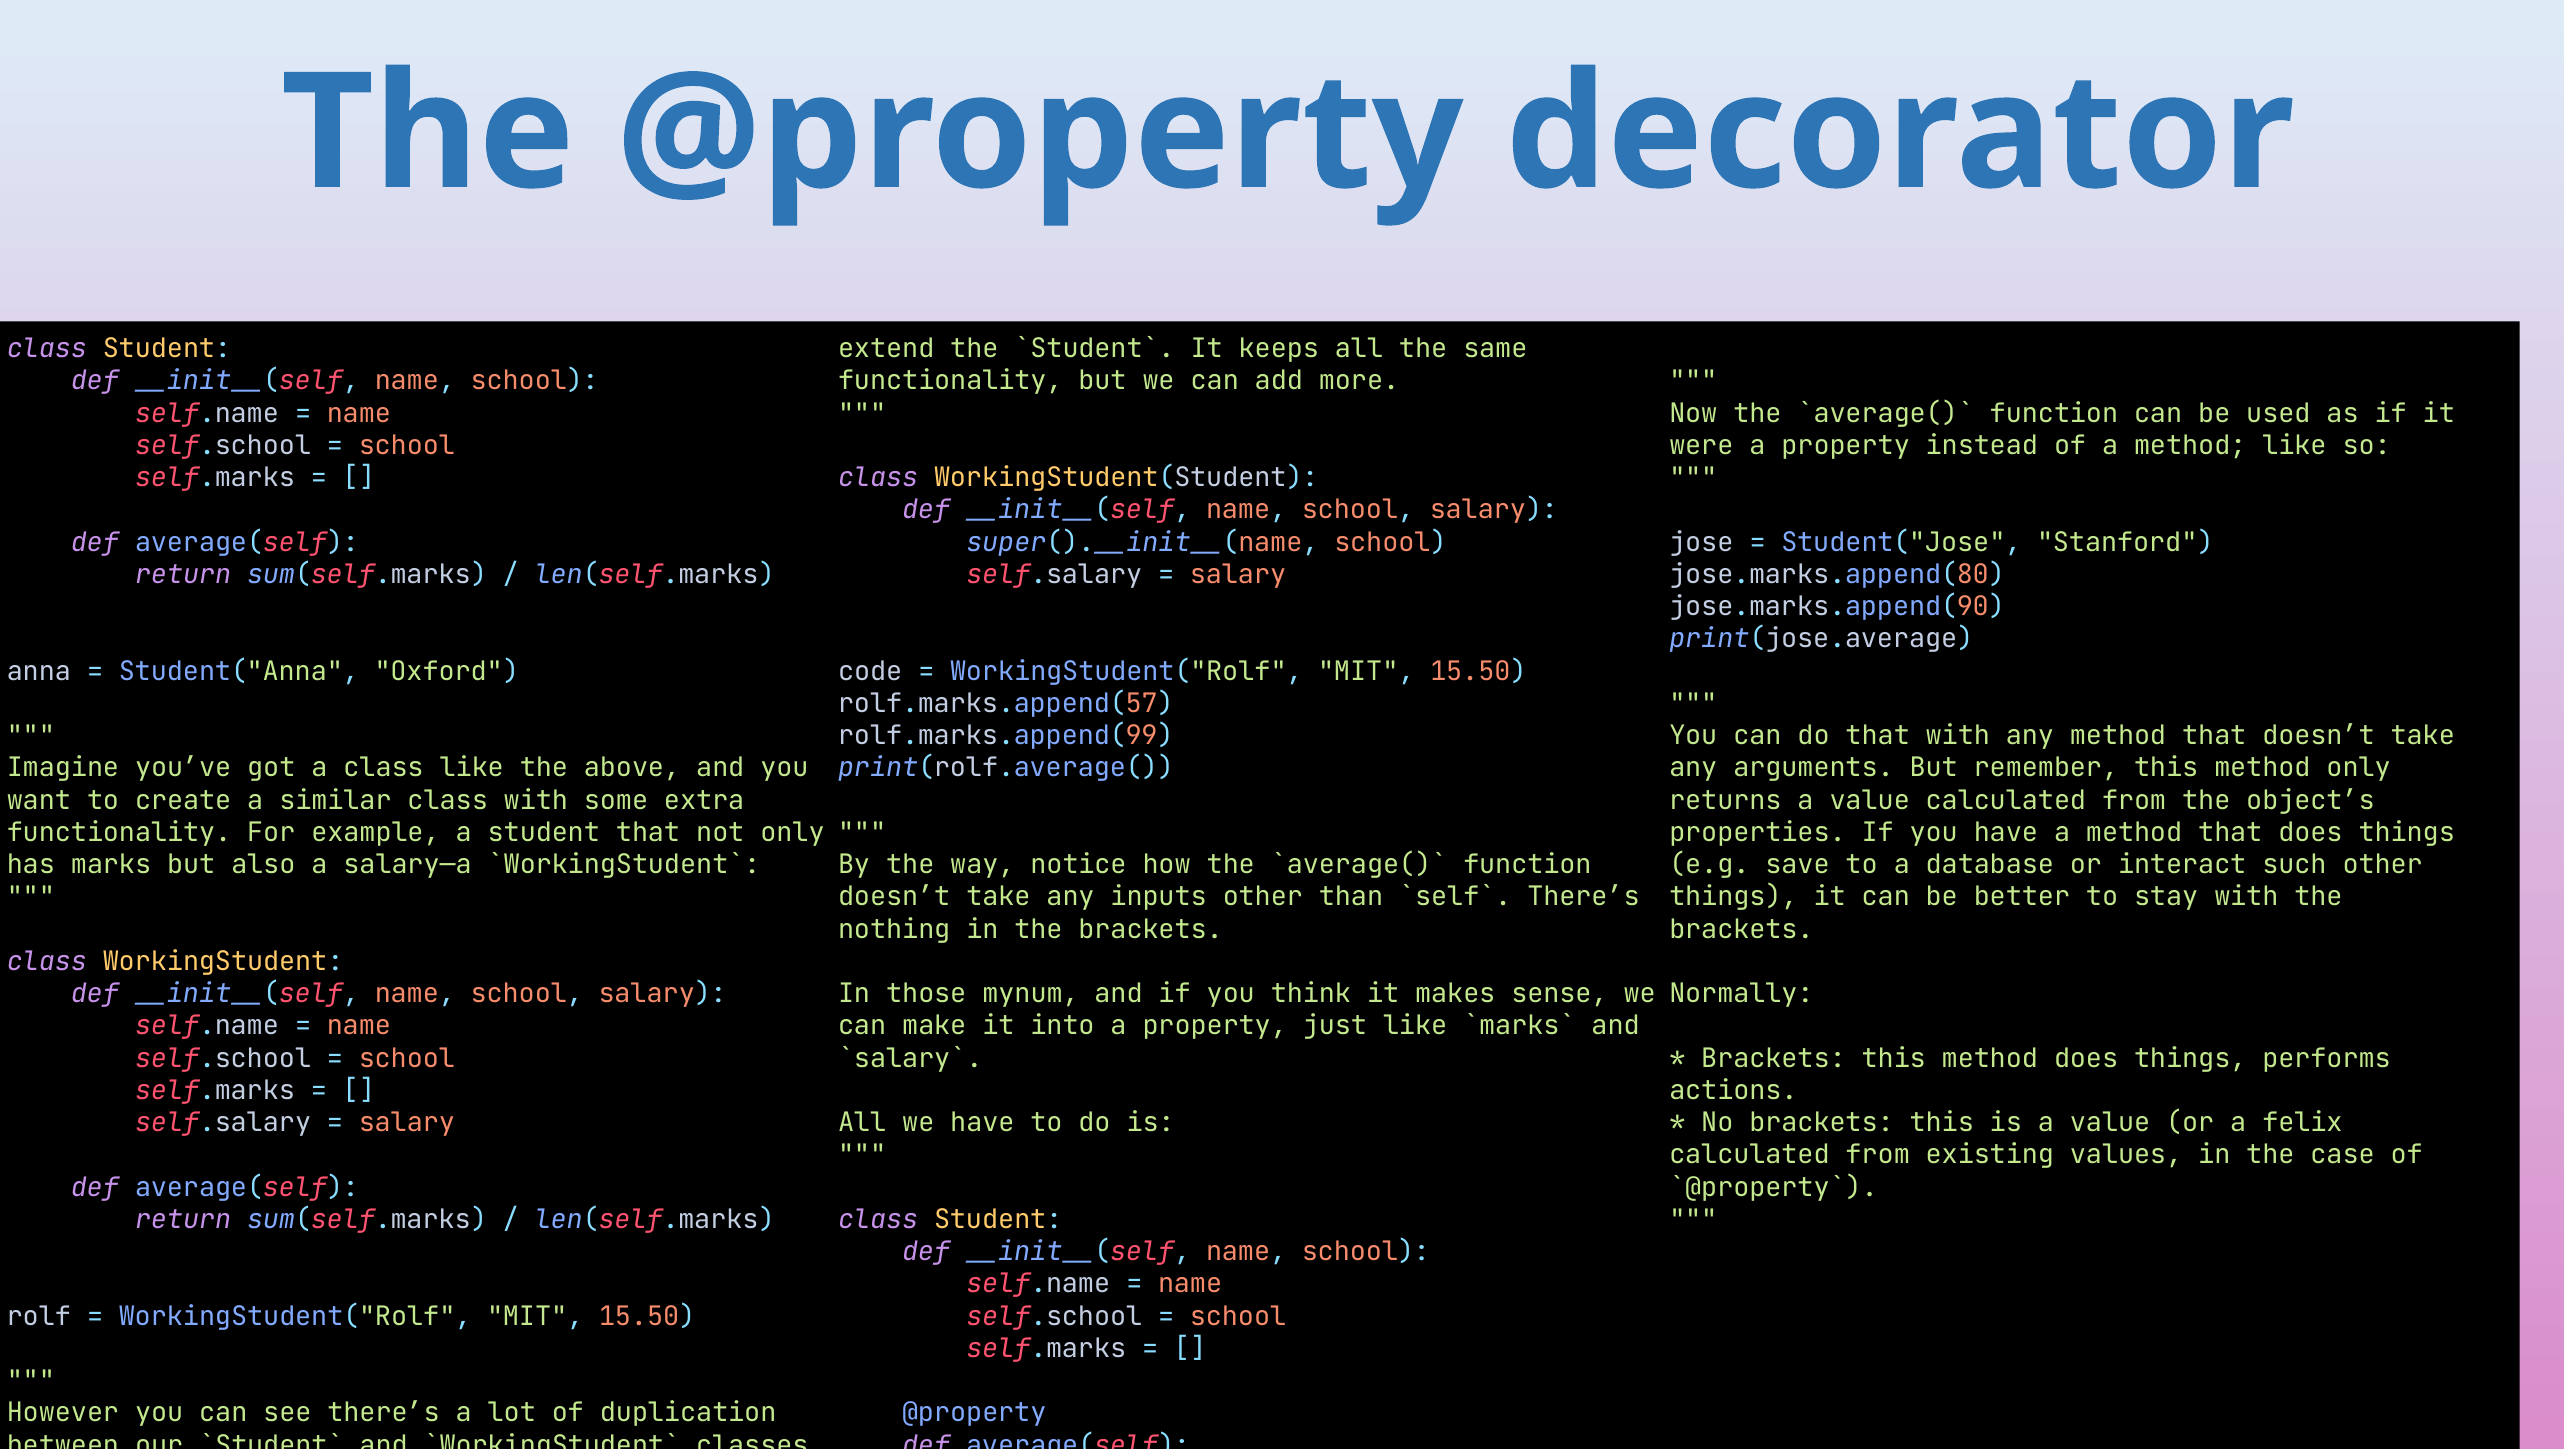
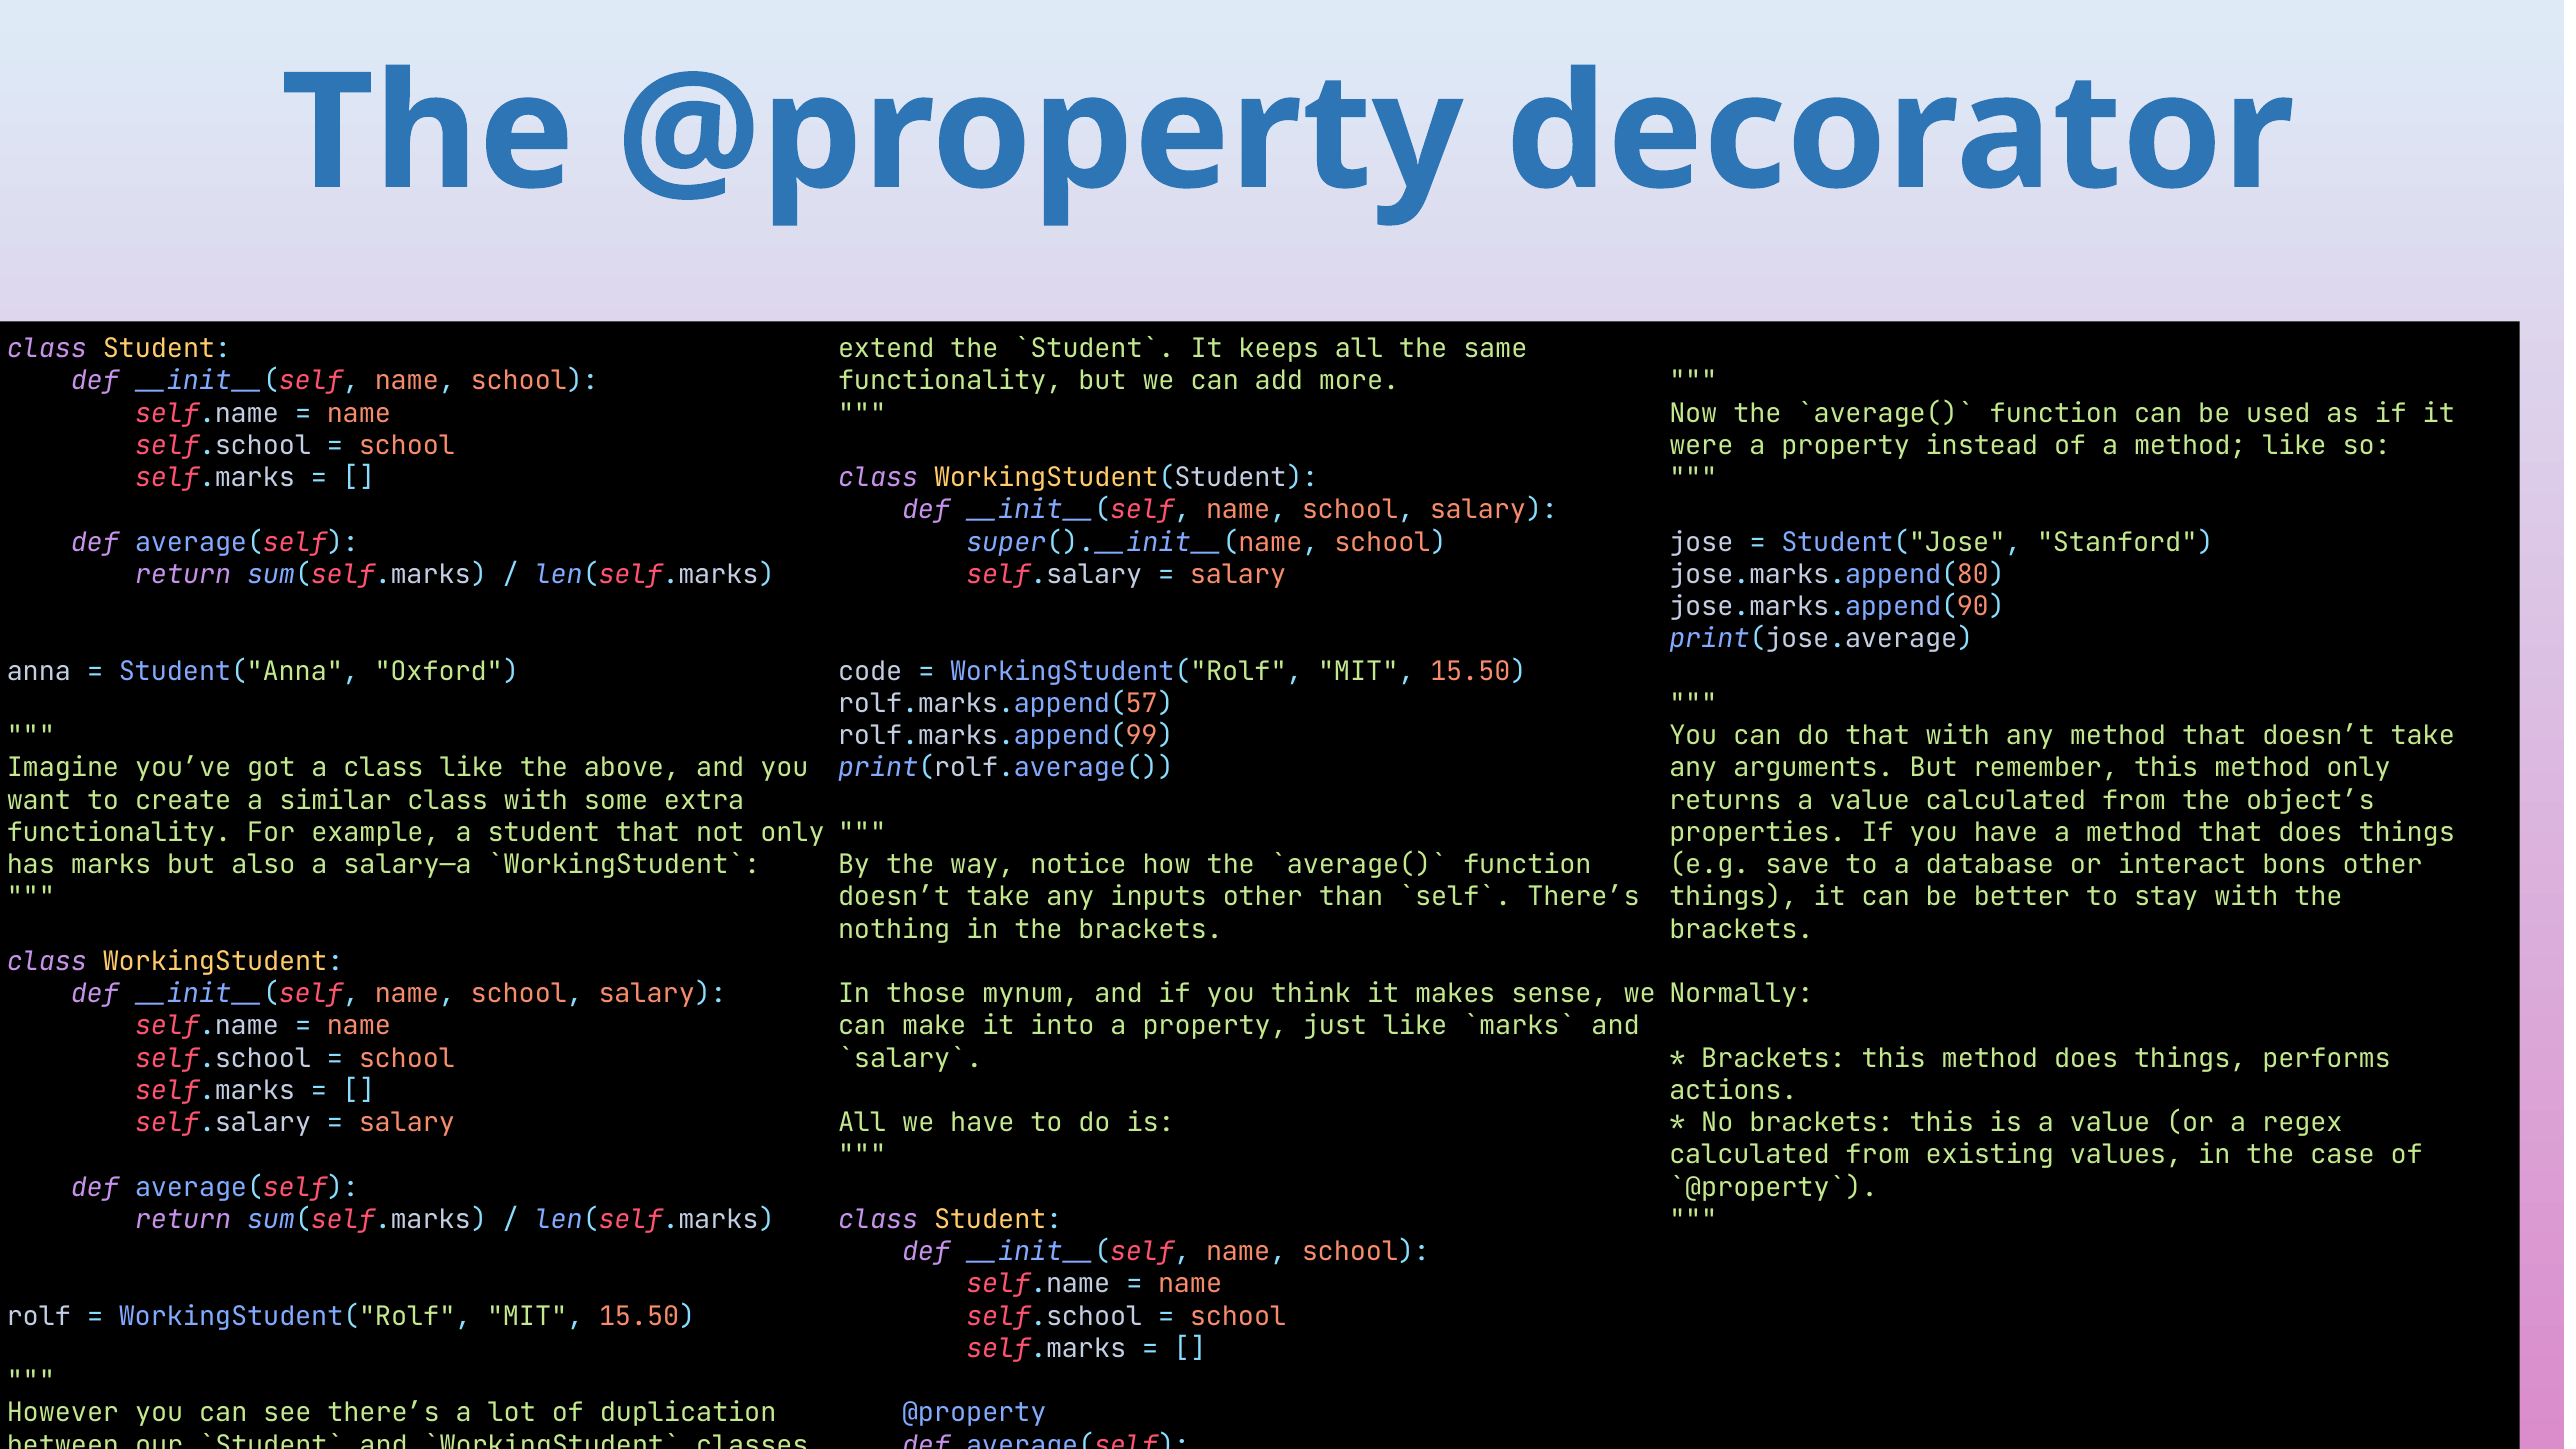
such: such -> bons
felix: felix -> regex
